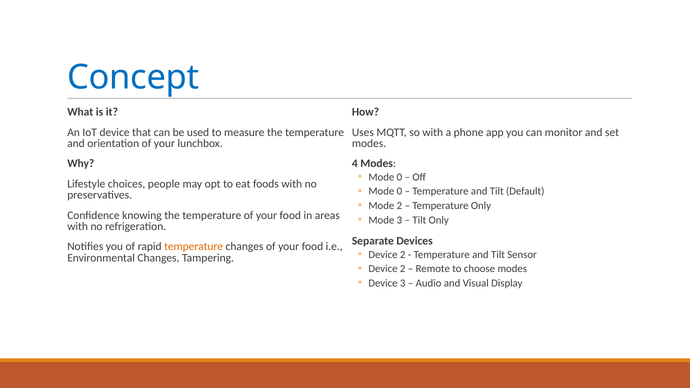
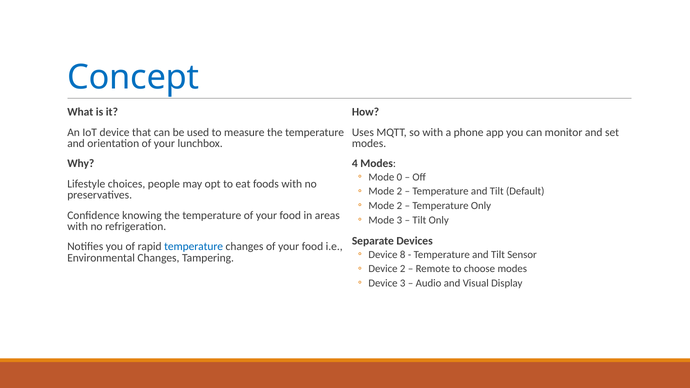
0 at (399, 191): 0 -> 2
temperature at (194, 247) colour: orange -> blue
2 at (403, 255): 2 -> 8
